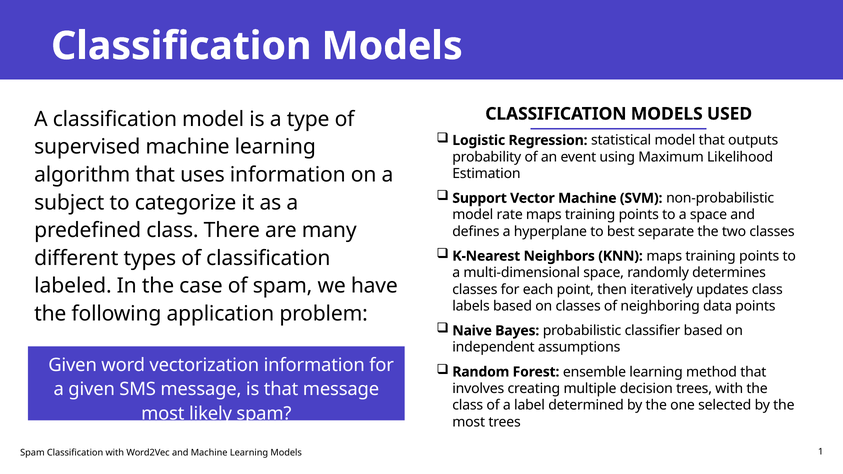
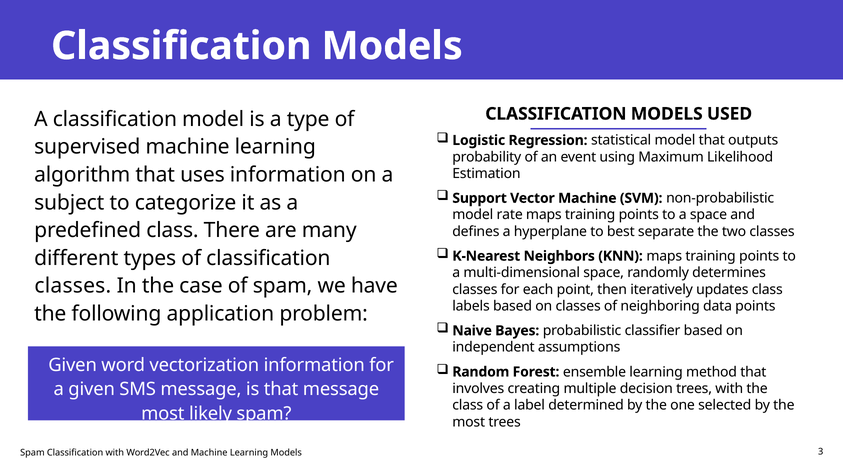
labeled at (73, 286): labeled -> classes
1: 1 -> 3
